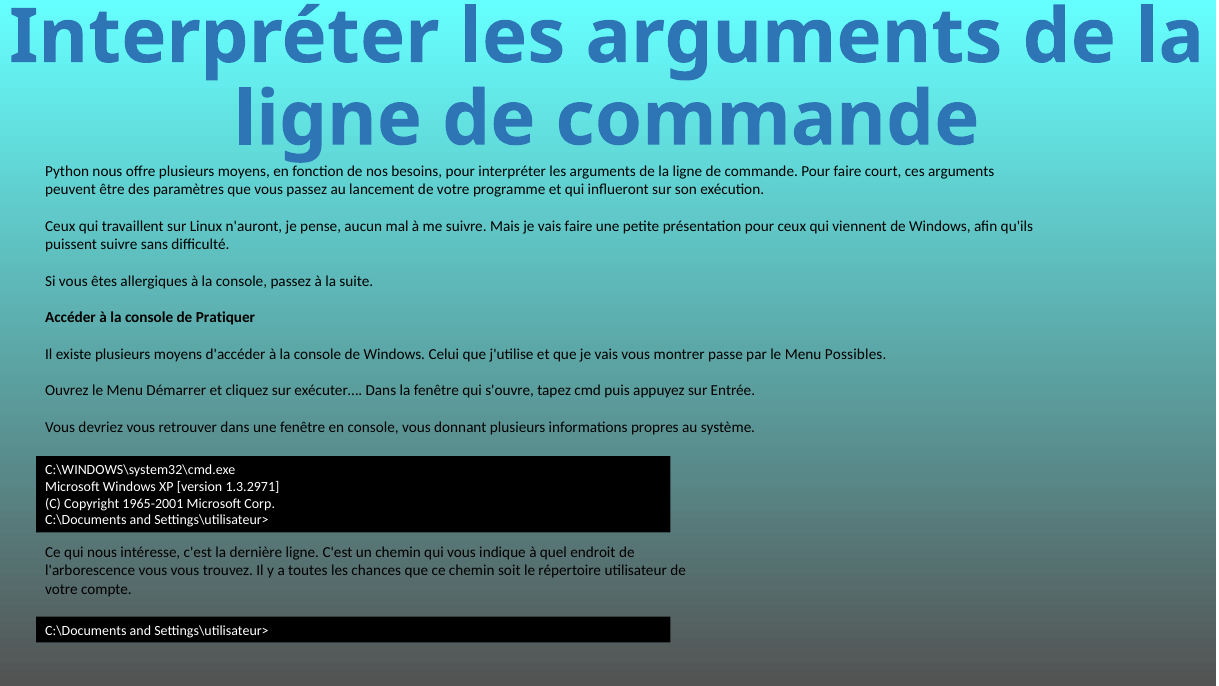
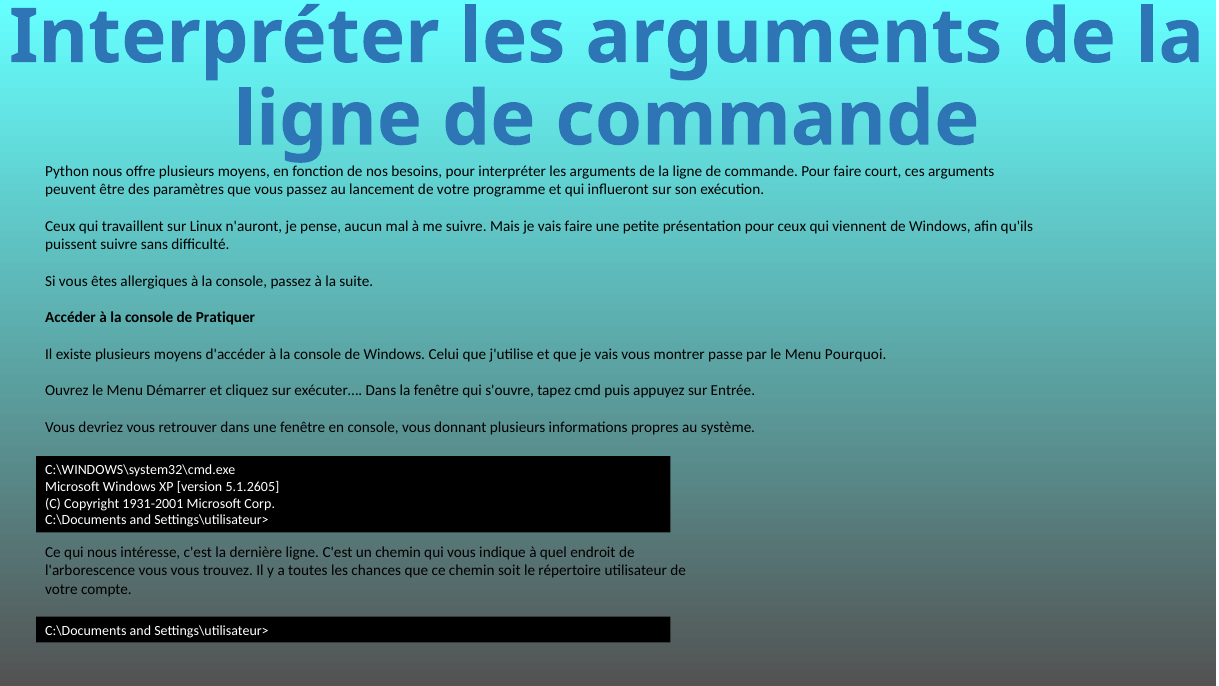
Possibles: Possibles -> Pourquoi
1.3.2971: 1.3.2971 -> 5.1.2605
1965-2001: 1965-2001 -> 1931-2001
